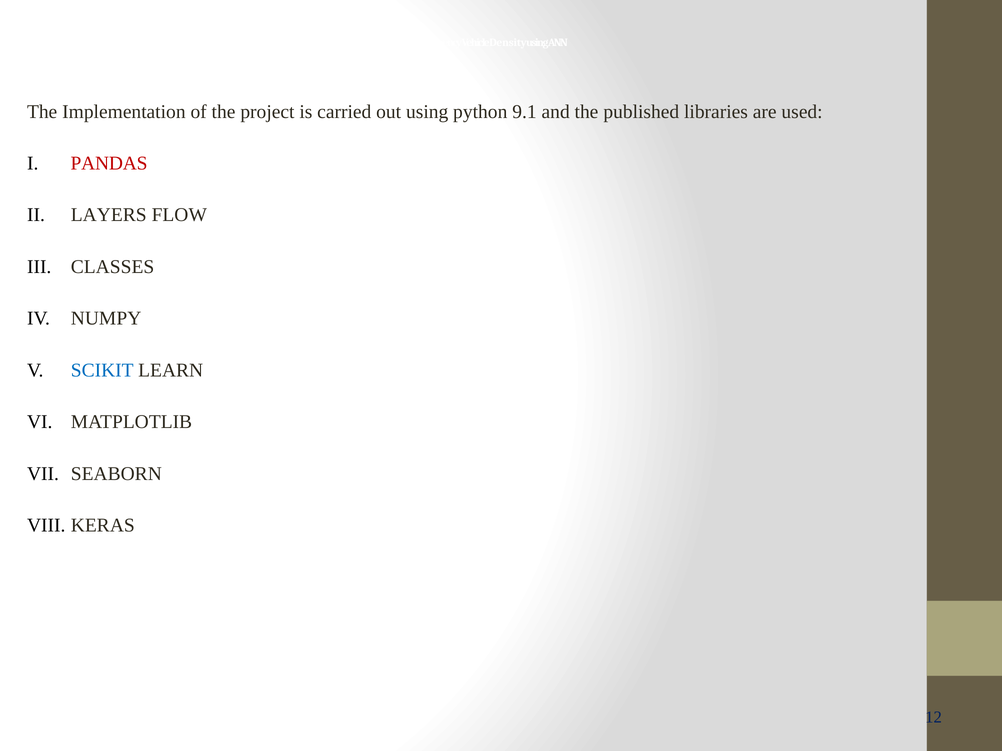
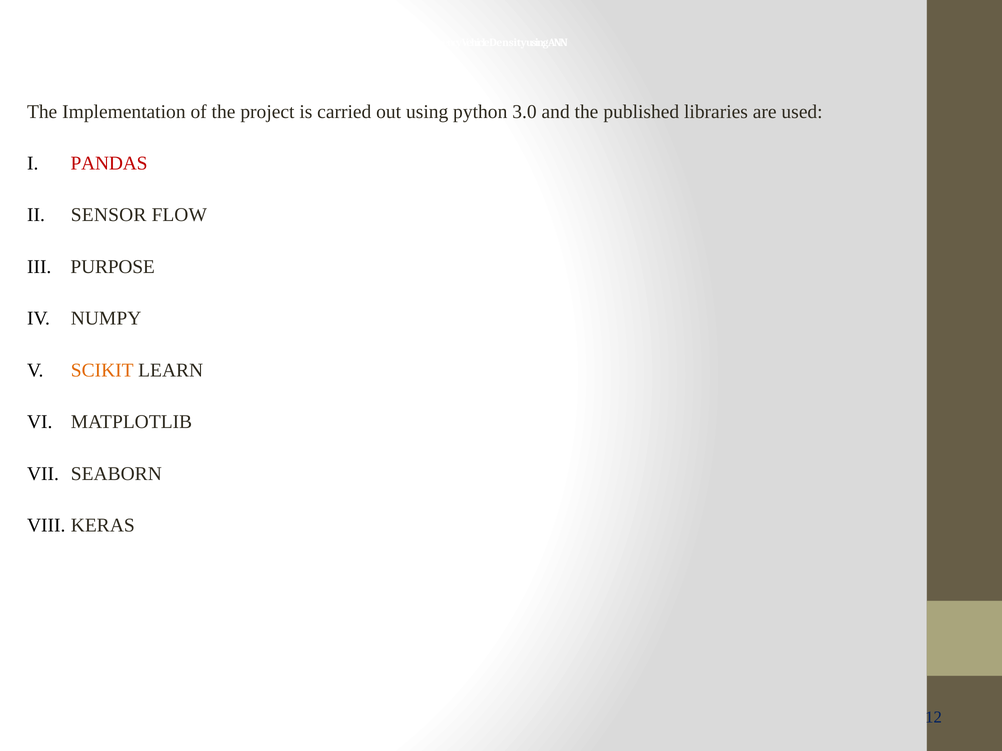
9.1: 9.1 -> 3.0
LAYERS: LAYERS -> SENSOR
CLASSES: CLASSES -> PURPOSE
SCIKIT colour: blue -> orange
